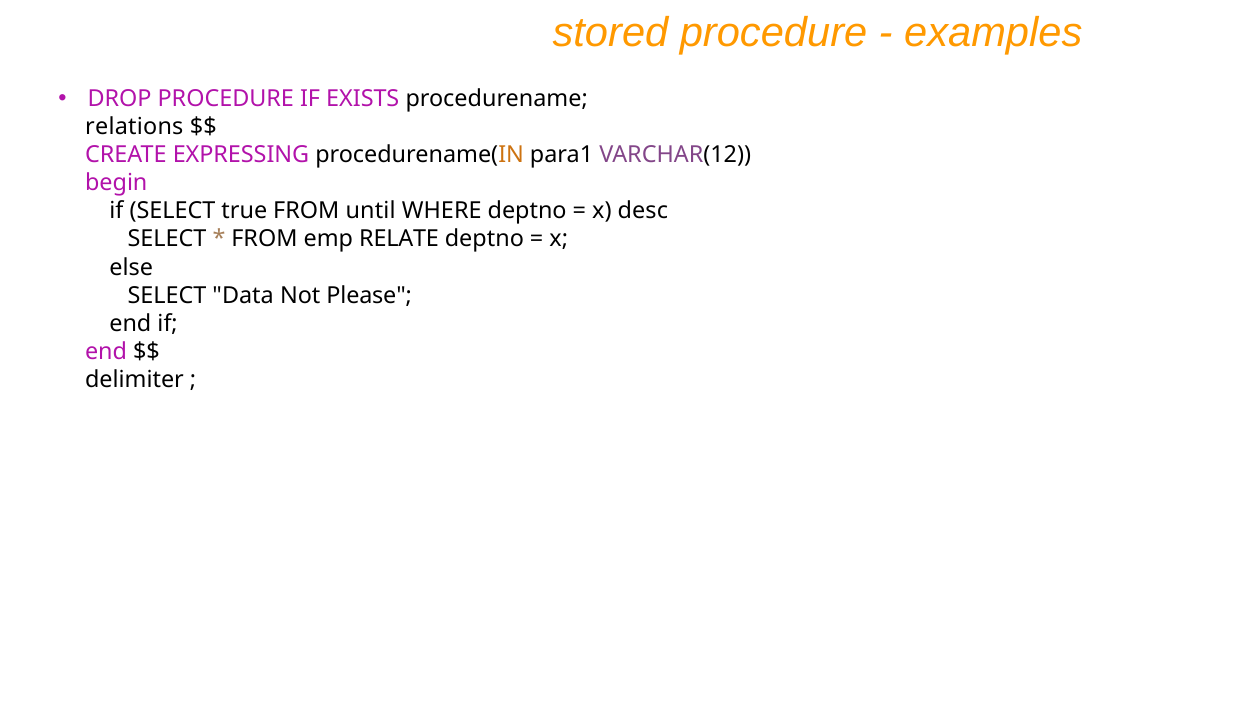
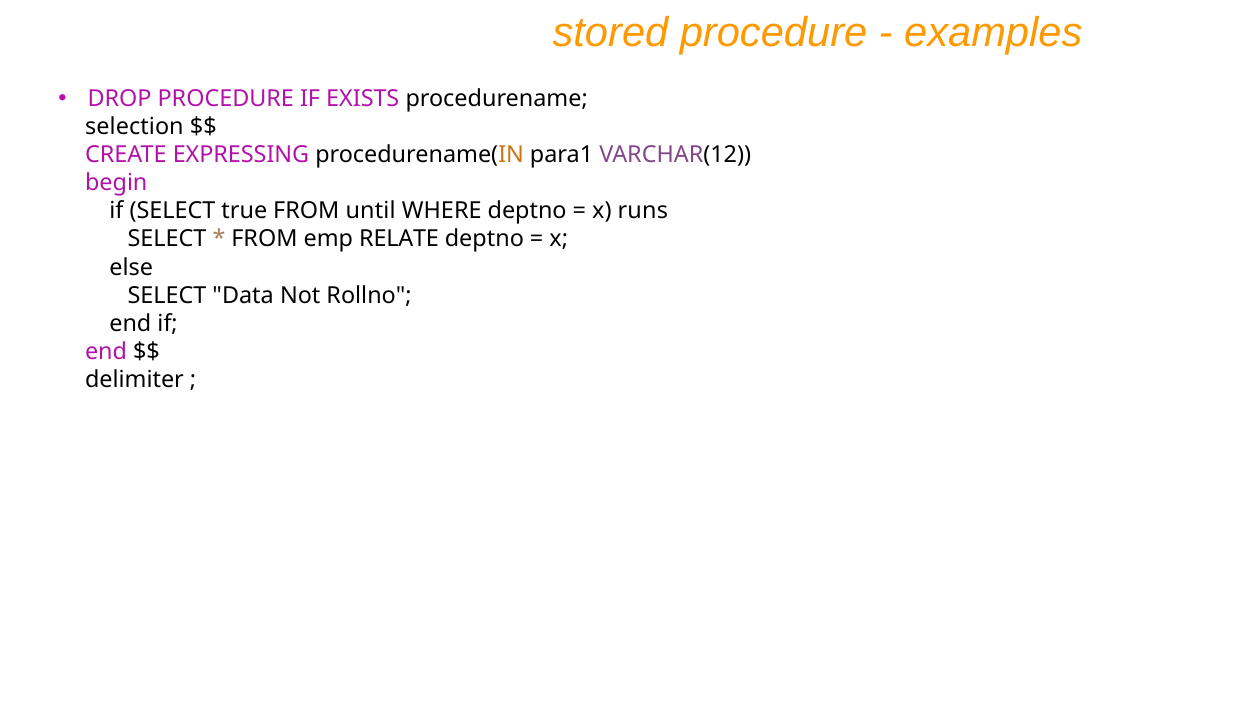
relations: relations -> selection
desc: desc -> runs
Please: Please -> Rollno
